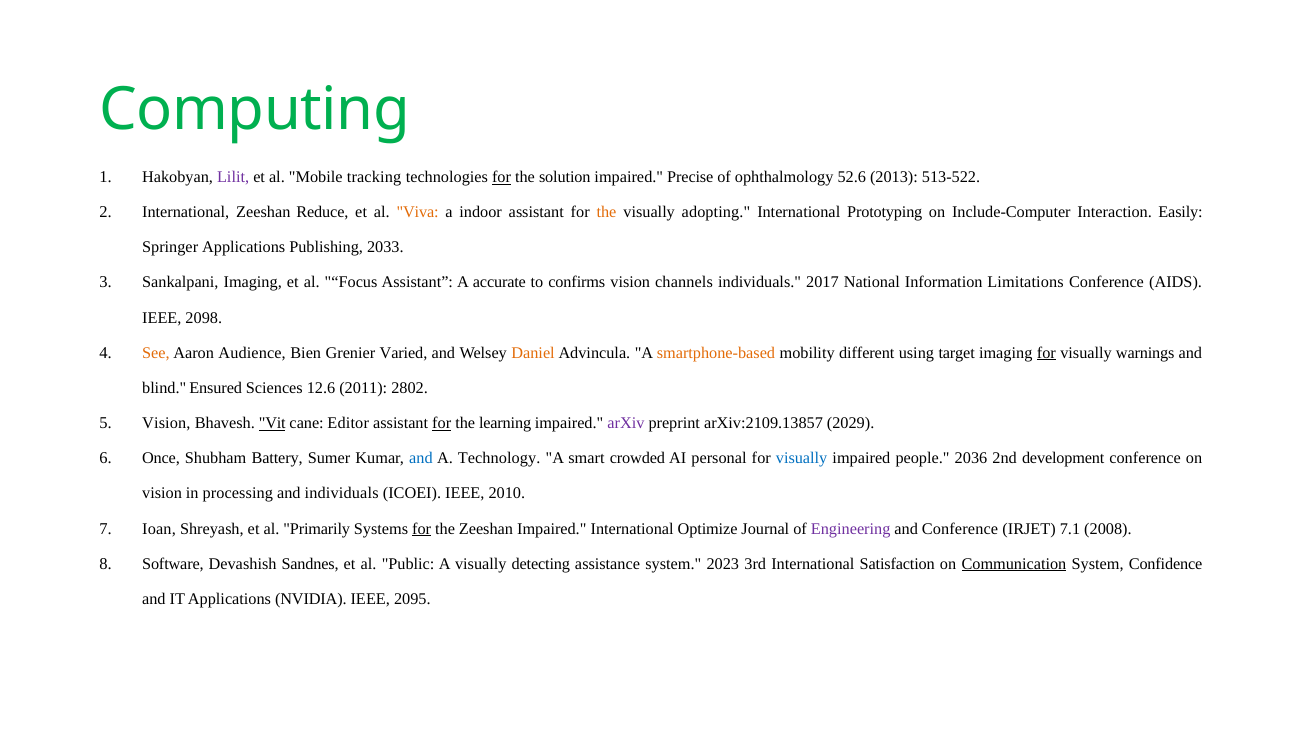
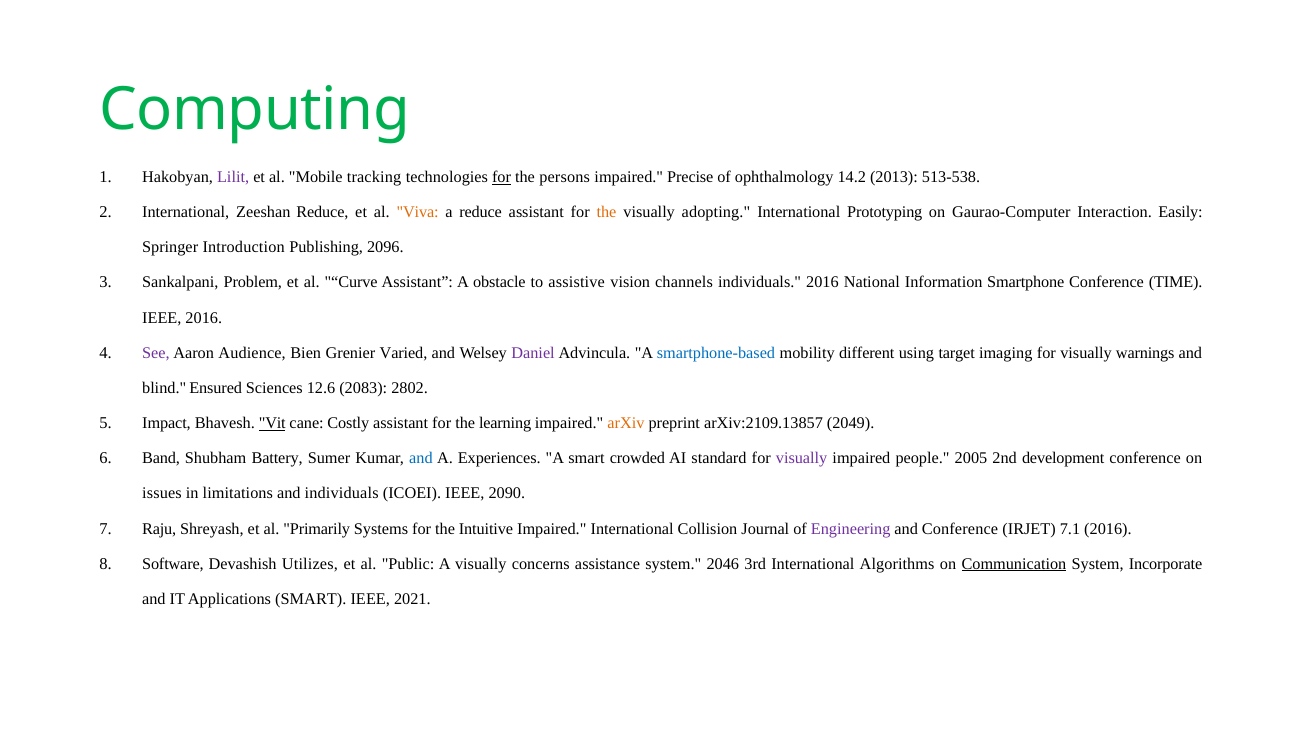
solution: solution -> persons
52.6: 52.6 -> 14.2
513-522: 513-522 -> 513-538
a indoor: indoor -> reduce
Include-Computer: Include-Computer -> Gaurao-Computer
Springer Applications: Applications -> Introduction
2033: 2033 -> 2096
Sankalpani Imaging: Imaging -> Problem
Focus: Focus -> Curve
accurate: accurate -> obstacle
confirms: confirms -> assistive
individuals 2017: 2017 -> 2016
Limitations: Limitations -> Smartphone
AIDS: AIDS -> TIME
IEEE 2098: 2098 -> 2016
See colour: orange -> purple
Daniel colour: orange -> purple
smartphone-based colour: orange -> blue
for at (1046, 353) underline: present -> none
2011: 2011 -> 2083
Vision at (166, 424): Vision -> Impact
Editor: Editor -> Costly
for at (442, 424) underline: present -> none
arXiv colour: purple -> orange
2029: 2029 -> 2049
Once: Once -> Band
Technology: Technology -> Experiences
personal: personal -> standard
visually at (802, 459) colour: blue -> purple
2036: 2036 -> 2005
vision at (162, 494): vision -> issues
processing: processing -> limitations
2010: 2010 -> 2090
Ioan: Ioan -> Raju
for at (422, 529) underline: present -> none
the Zeeshan: Zeeshan -> Intuitive
Optimize: Optimize -> Collision
7.1 2008: 2008 -> 2016
Sandnes: Sandnes -> Utilizes
detecting: detecting -> concerns
2023: 2023 -> 2046
Satisfaction: Satisfaction -> Algorithms
Confidence: Confidence -> Incorporate
Applications NVIDIA: NVIDIA -> SMART
2095: 2095 -> 2021
